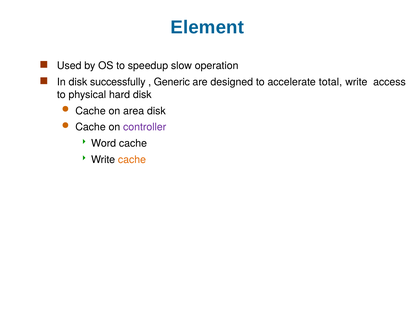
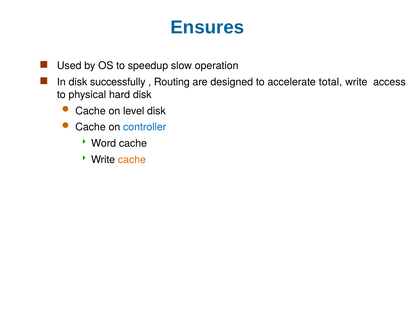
Element: Element -> Ensures
Generic: Generic -> Routing
area: area -> level
controller colour: purple -> blue
